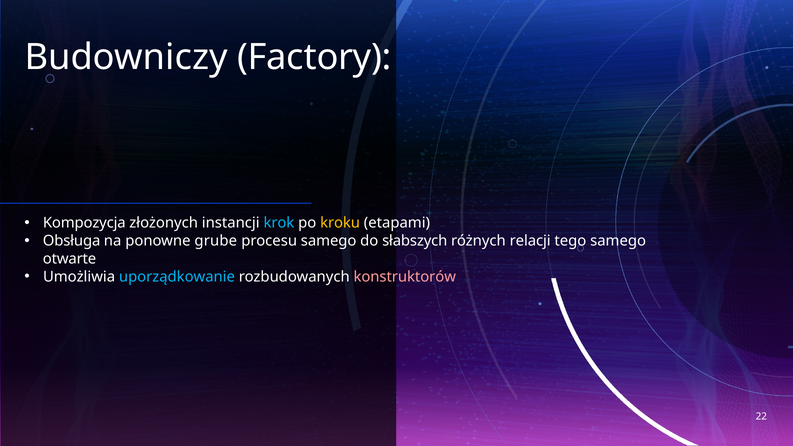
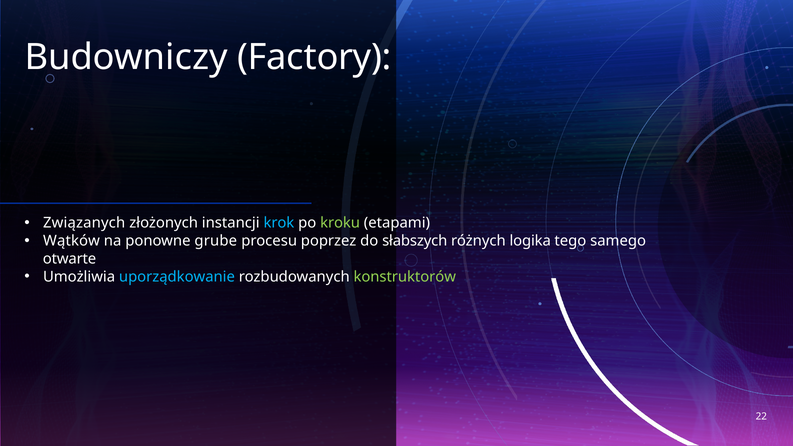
Kompozycja: Kompozycja -> Związanych
kroku colour: yellow -> light green
Obsługa: Obsługa -> Wątków
procesu samego: samego -> poprzez
relacji: relacji -> logika
konstruktorów colour: pink -> light green
